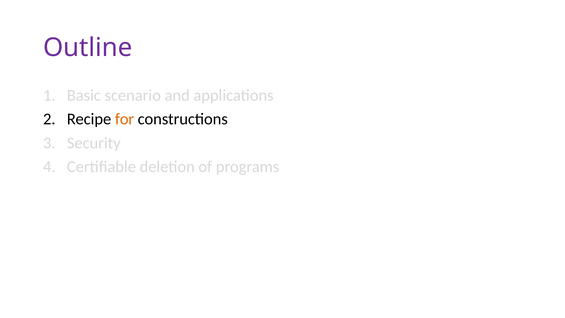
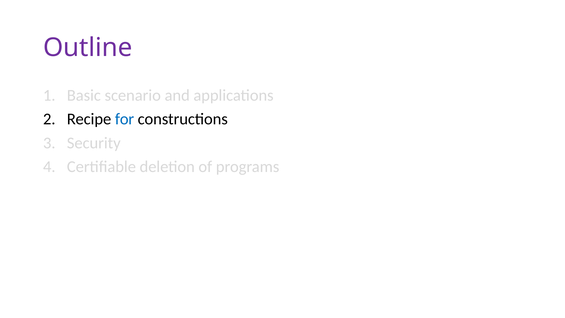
for colour: orange -> blue
